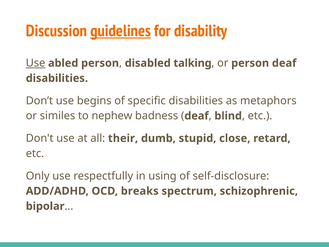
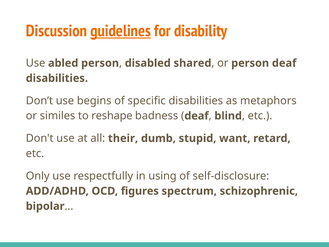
Use at (36, 63) underline: present -> none
talking: talking -> shared
nephew: nephew -> reshape
close: close -> want
breaks: breaks -> figures
